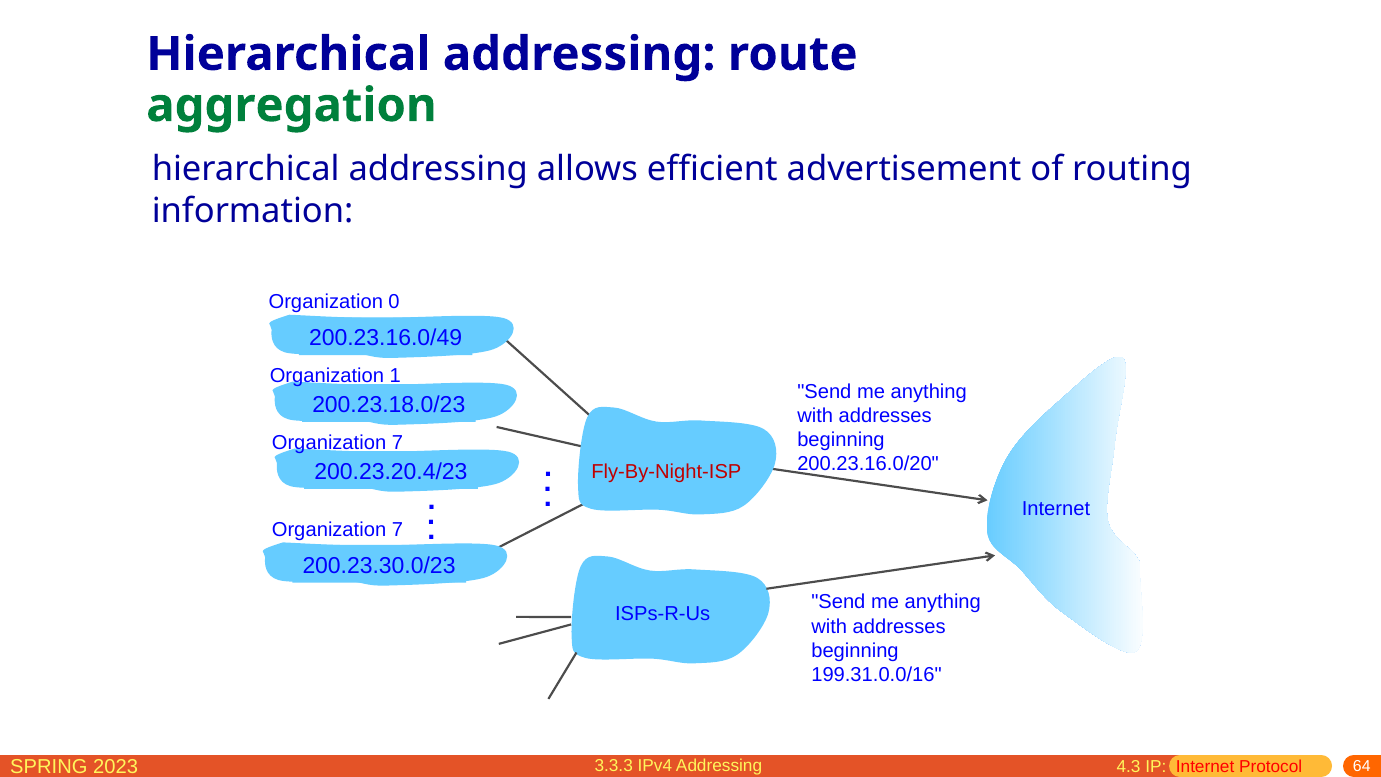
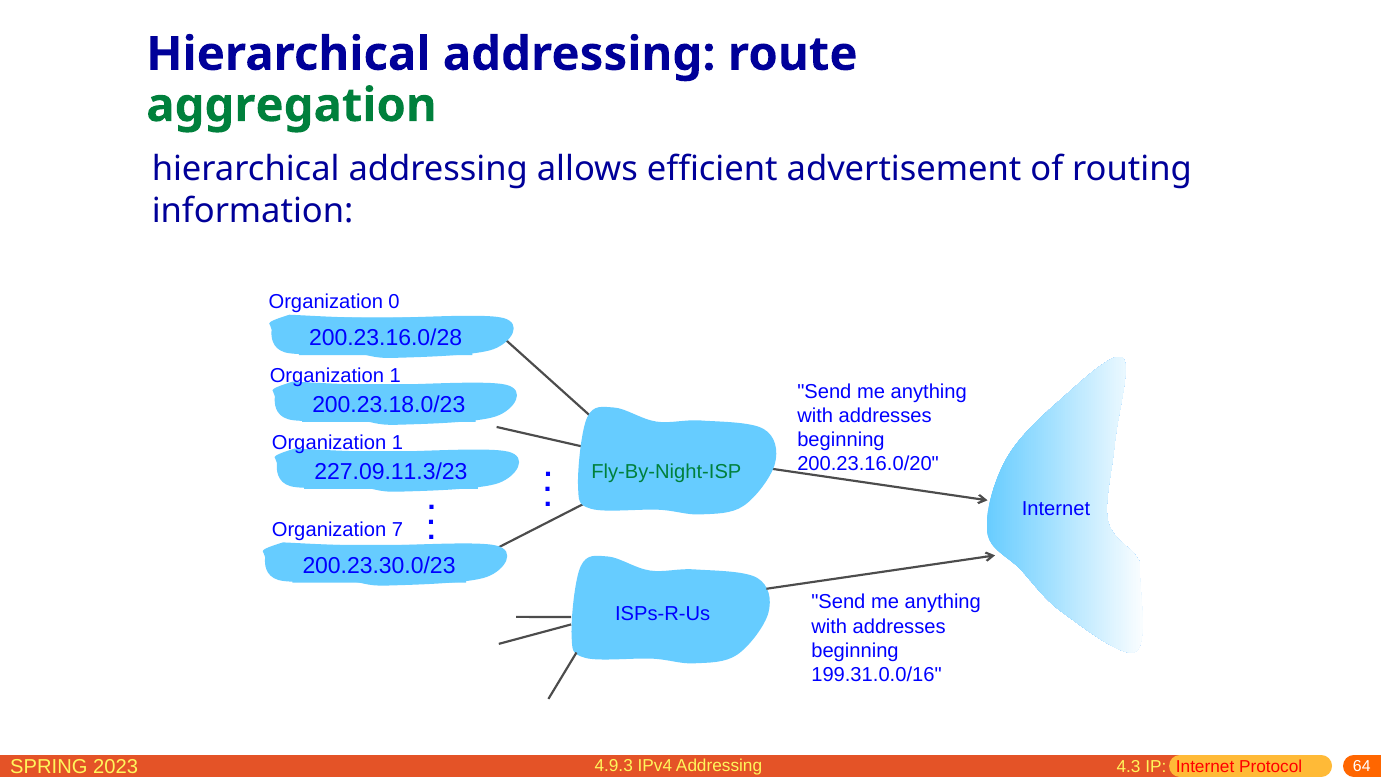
200.23.16.0/49: 200.23.16.0/49 -> 200.23.16.0/28
7 at (397, 442): 7 -> 1
200.23.20.4/23: 200.23.20.4/23 -> 227.09.11.3/23
Fly-By-Night-ISP colour: red -> green
3.3.3: 3.3.3 -> 4.9.3
